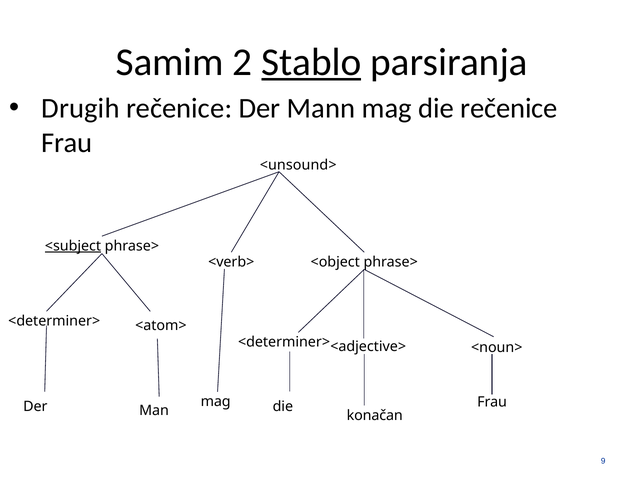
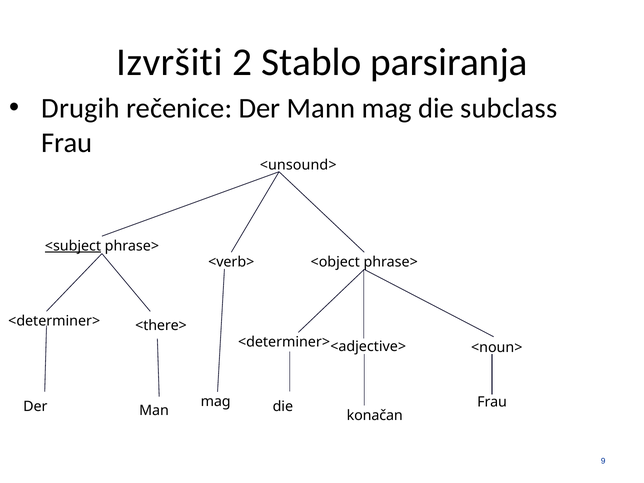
Samim: Samim -> Izvršiti
Stablo underline: present -> none
die rečenice: rečenice -> subclass
<atom>: <atom> -> <there>
